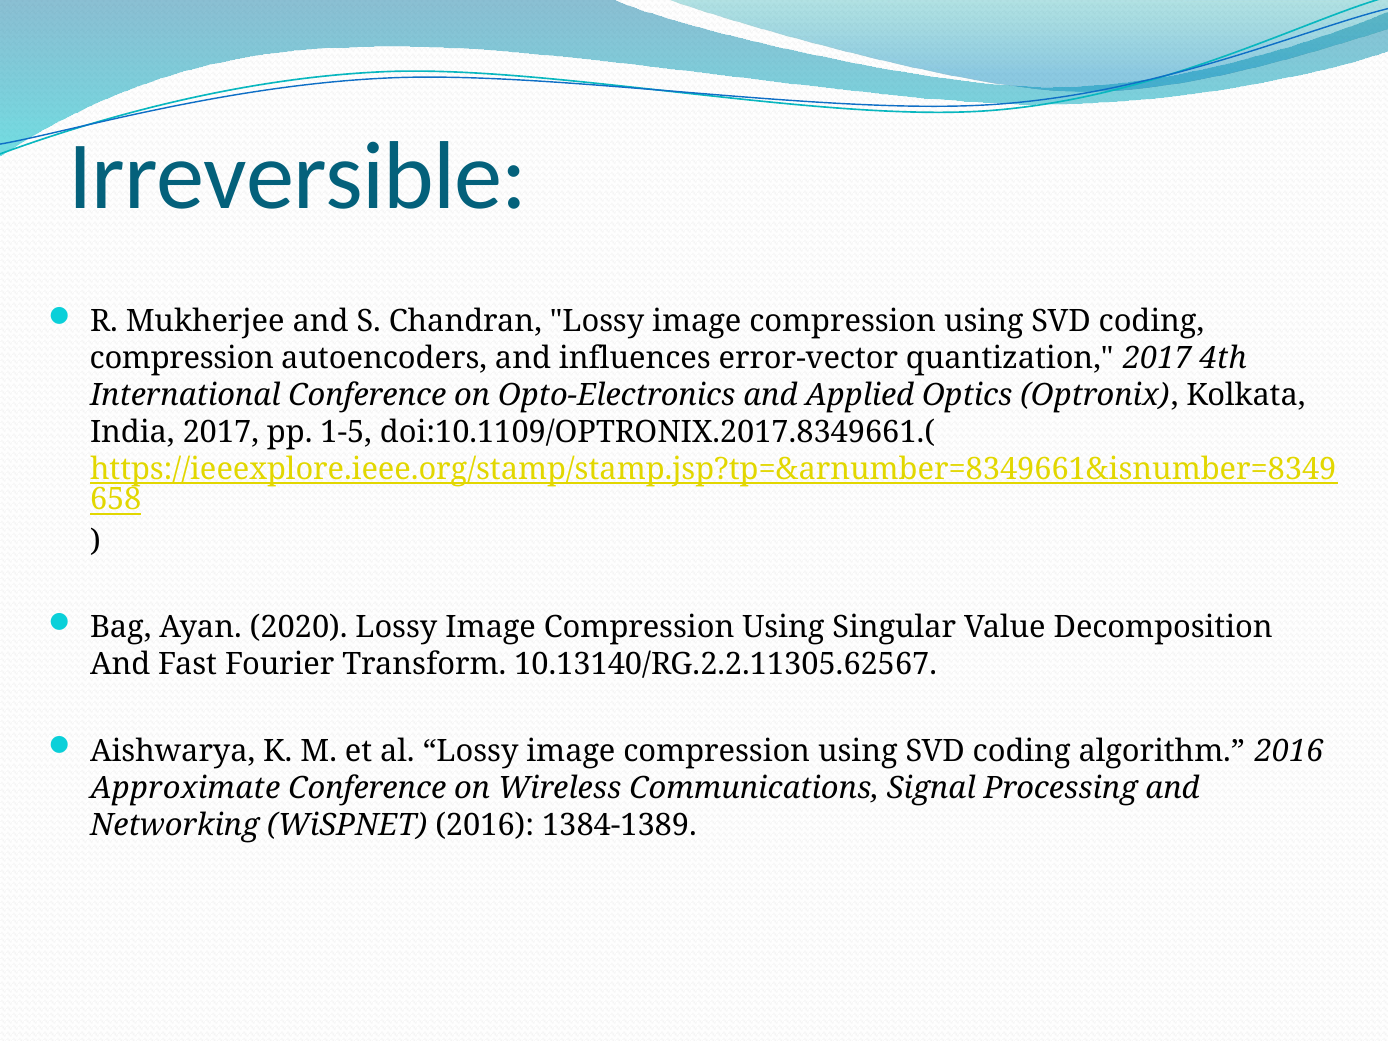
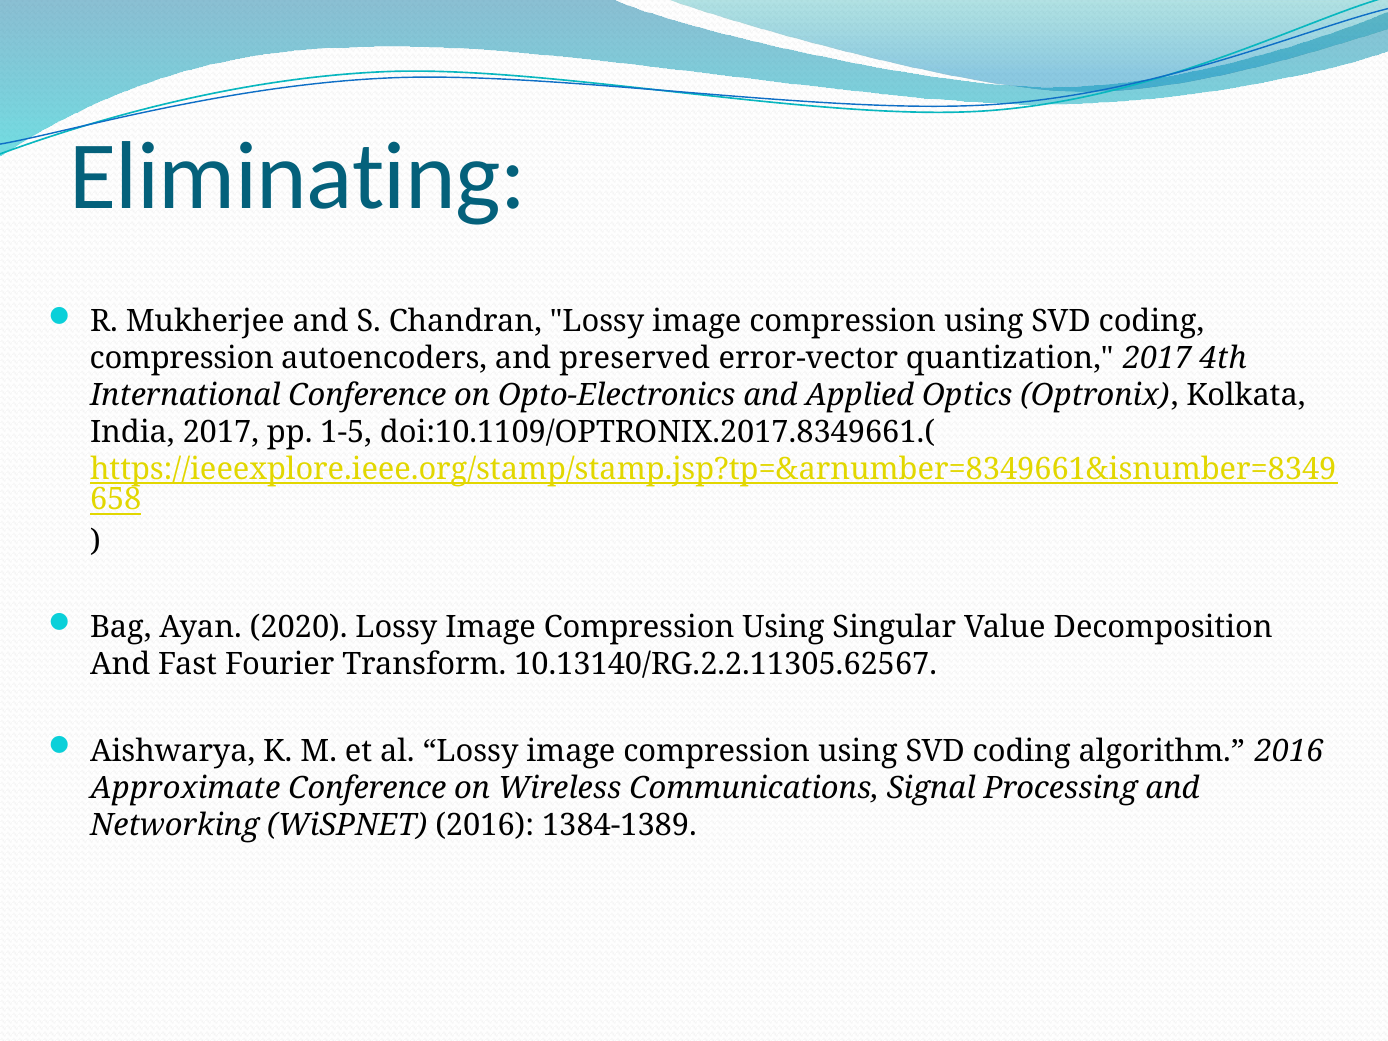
Irreversible: Irreversible -> Eliminating
influences: influences -> preserved
